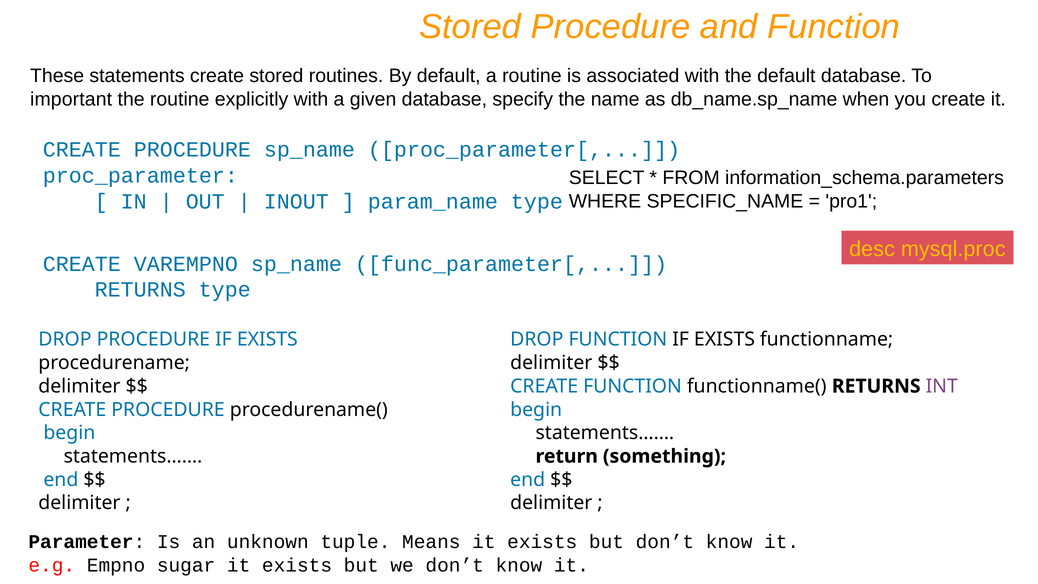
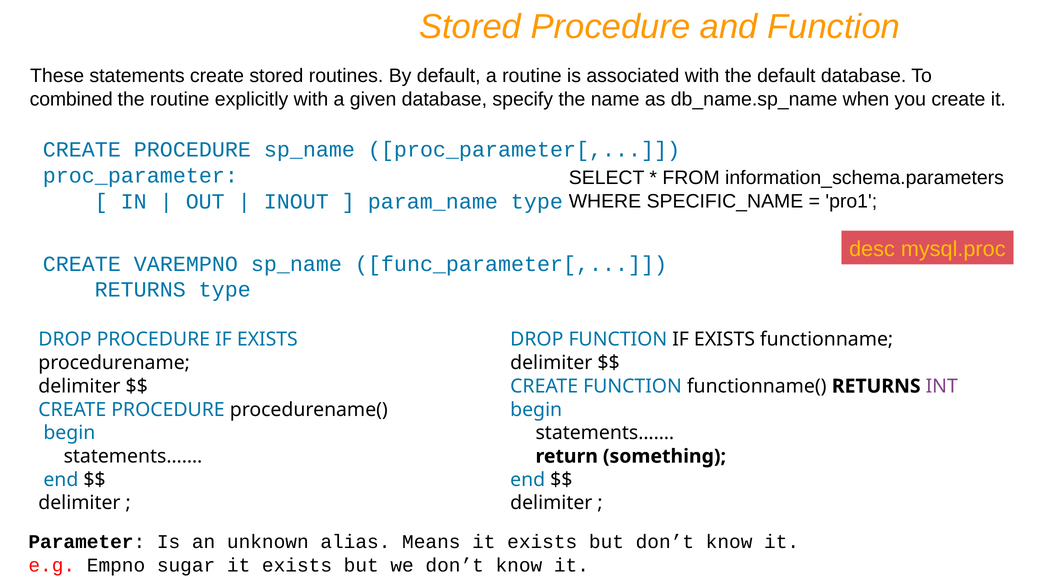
important: important -> combined
tuple: tuple -> alias
